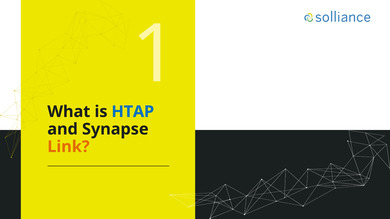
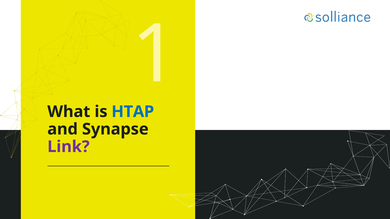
Link colour: orange -> purple
